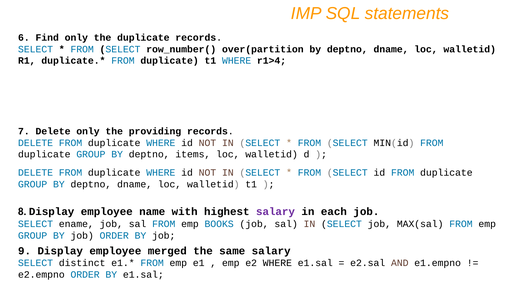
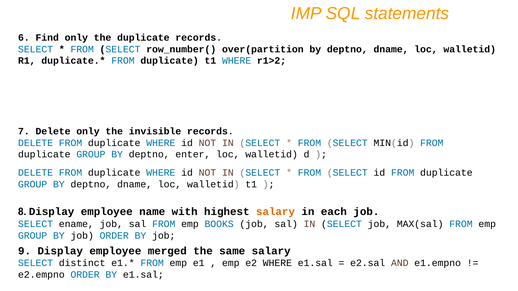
r1>4: r1>4 -> r1>2
providing: providing -> invisible
items: items -> enter
salary at (275, 212) colour: purple -> orange
